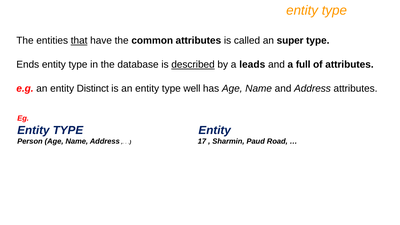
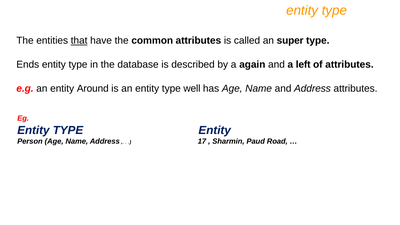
described underline: present -> none
leads: leads -> again
full: full -> left
Distinct: Distinct -> Around
